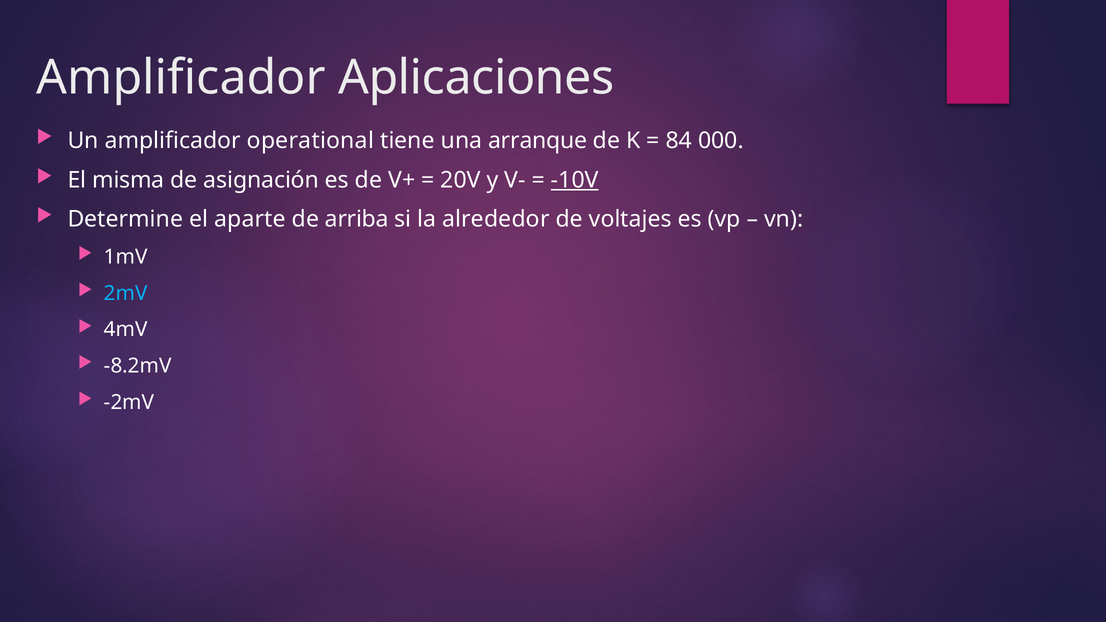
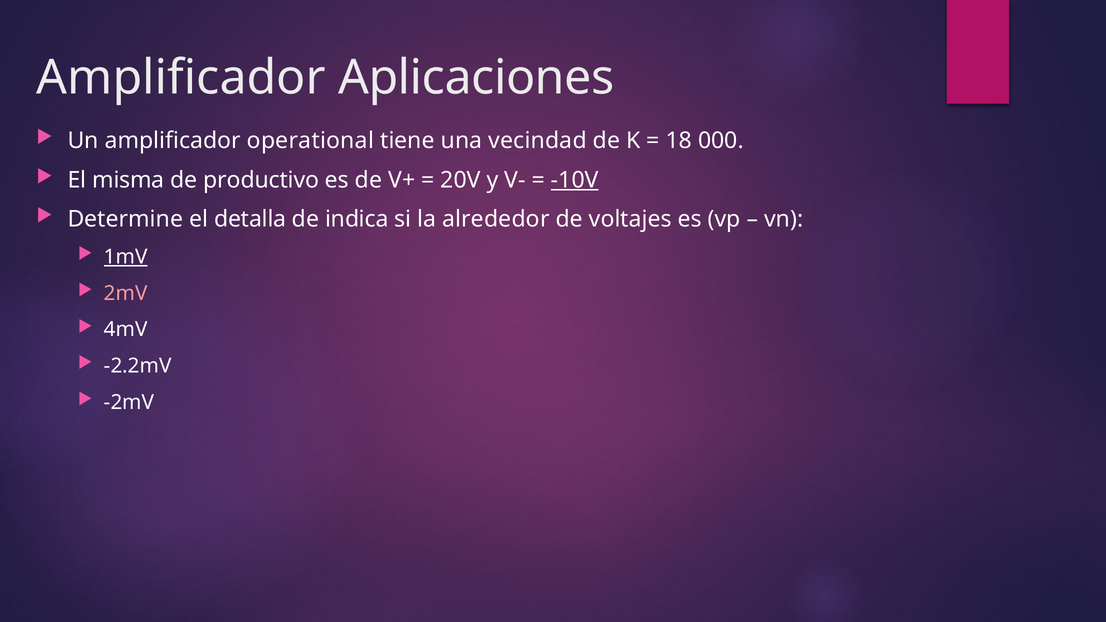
arranque: arranque -> vecindad
84: 84 -> 18
asignación: asignación -> productivo
aparte: aparte -> detalla
arriba: arriba -> indica
1mV underline: none -> present
2mV colour: light blue -> pink
-8.2mV: -8.2mV -> -2.2mV
